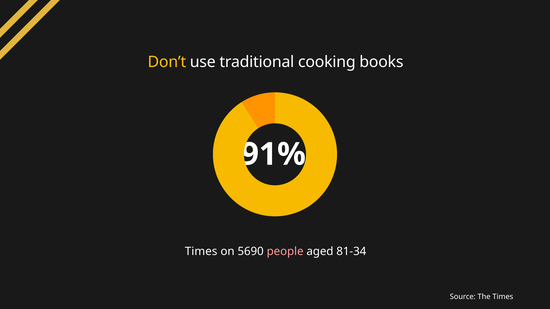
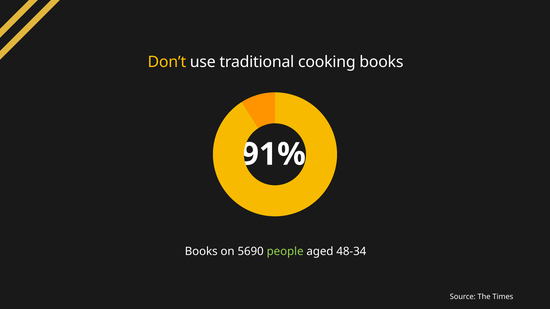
Times at (201, 252): Times -> Books
people colour: pink -> light green
81-34: 81-34 -> 48-34
